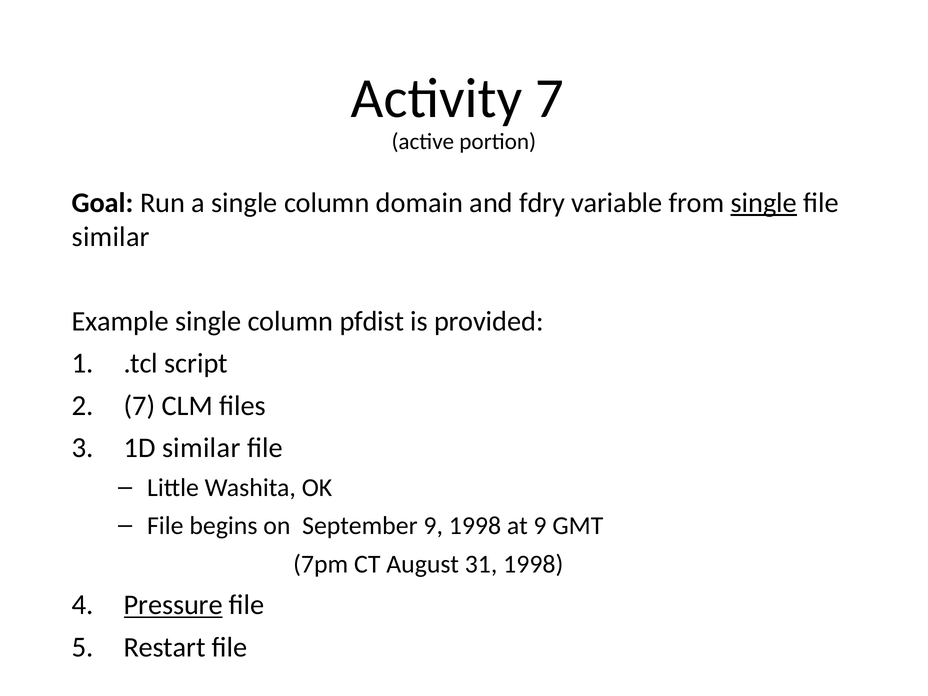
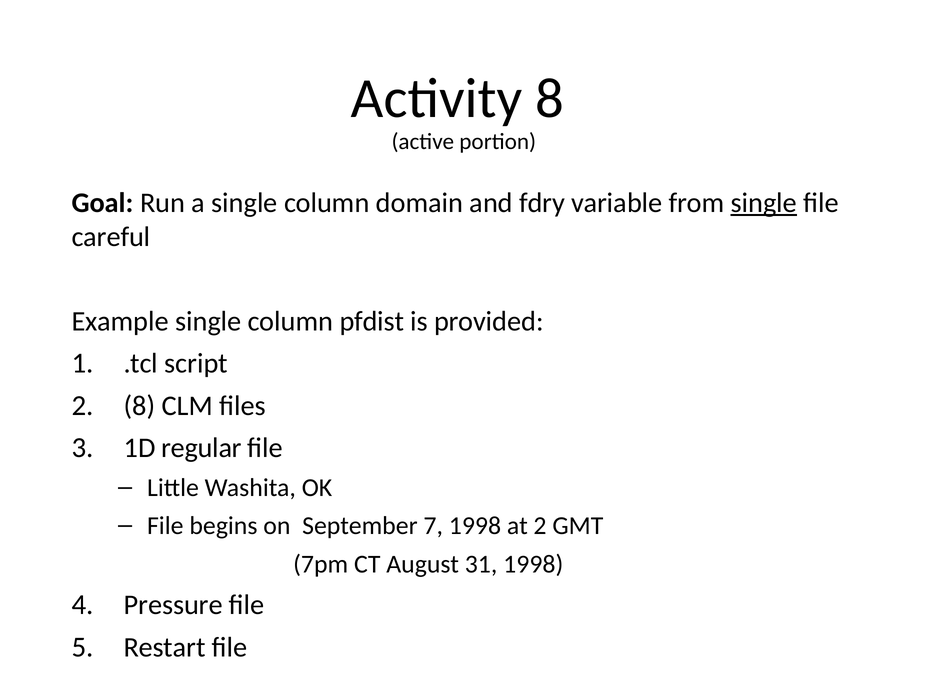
Activity 7: 7 -> 8
similar at (111, 237): similar -> careful
2 7: 7 -> 8
1D similar: similar -> regular
September 9: 9 -> 7
at 9: 9 -> 2
Pressure underline: present -> none
